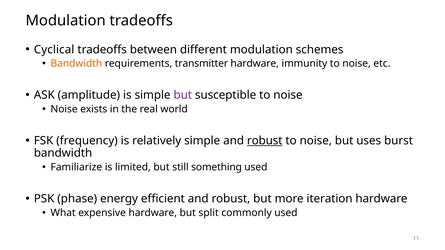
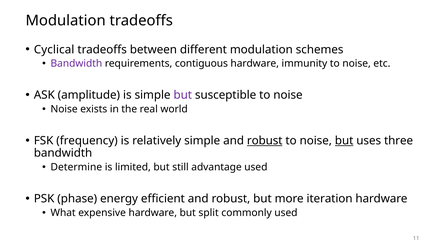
Bandwidth at (76, 64) colour: orange -> purple
transmitter: transmitter -> contiguous
but at (344, 141) underline: none -> present
burst: burst -> three
Familiarize: Familiarize -> Determine
something: something -> advantage
